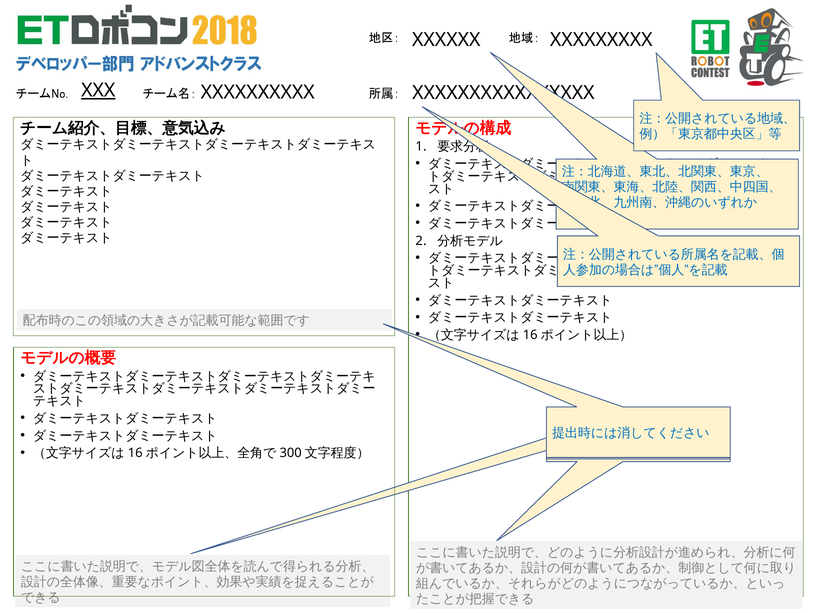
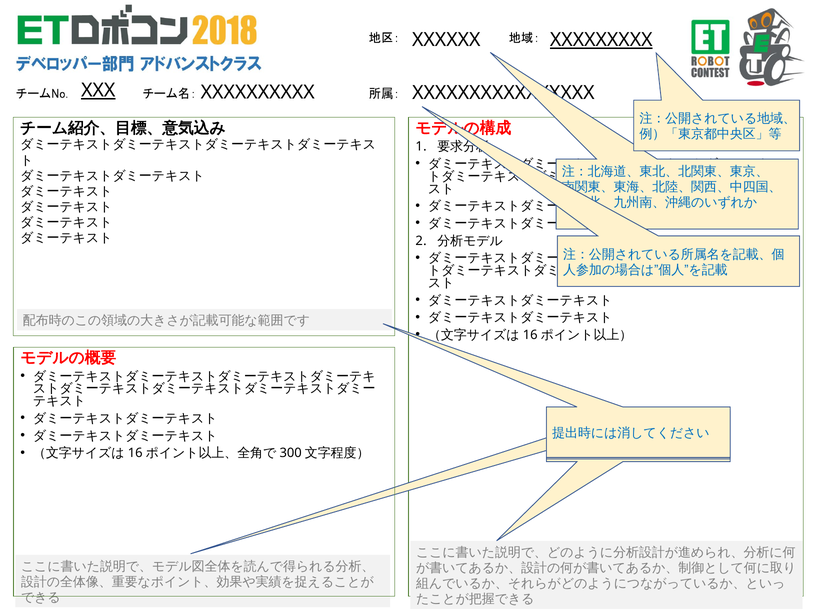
XXXXXXXXX underline: none -> present
